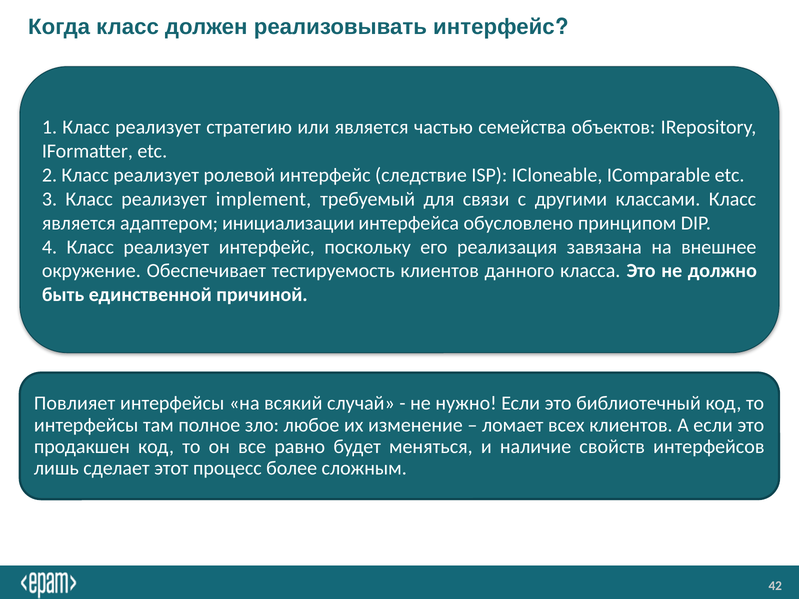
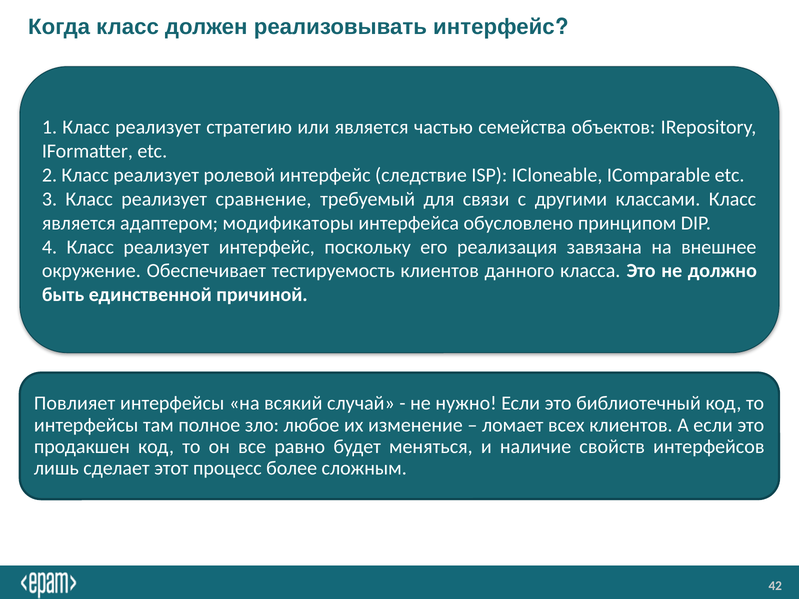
implement: implement -> сравнение
инициализации: инициализации -> модификаторы
